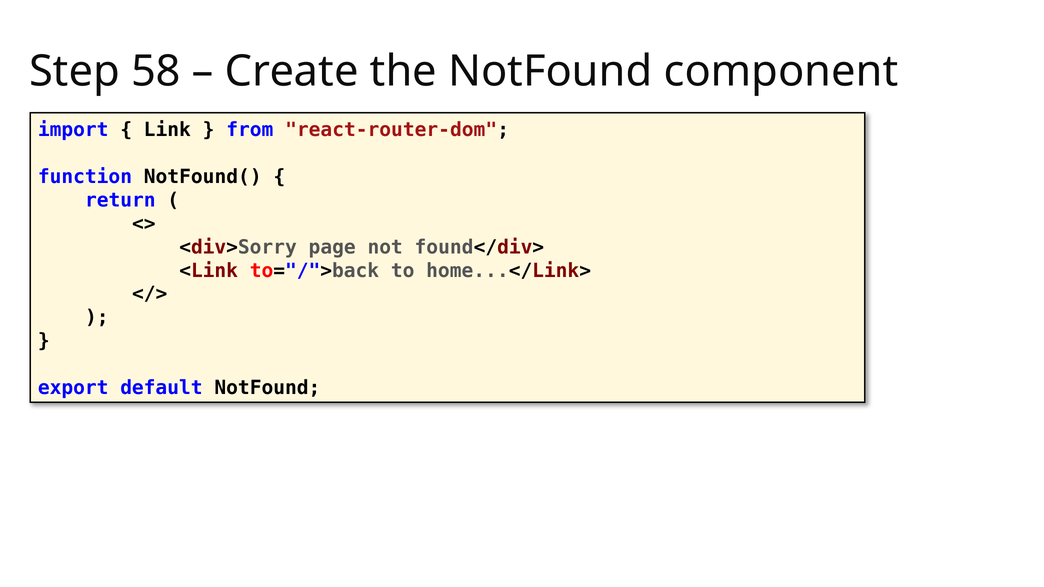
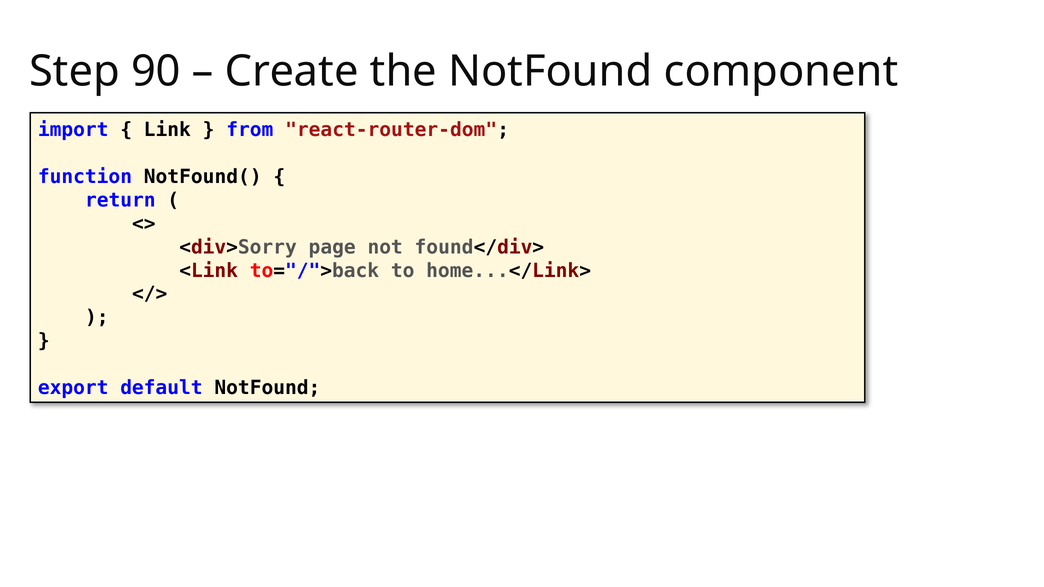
58: 58 -> 90
